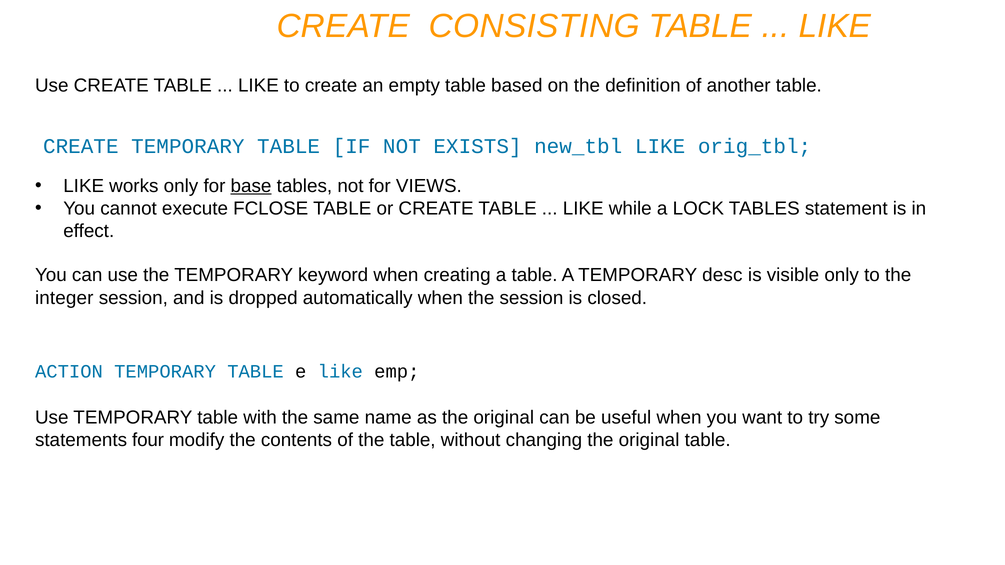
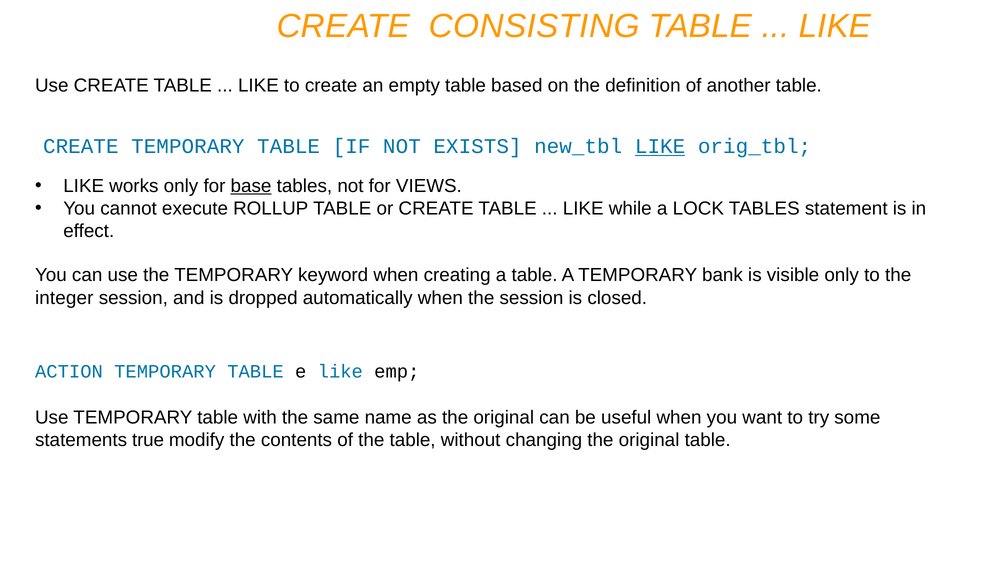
LIKE at (660, 147) underline: none -> present
FCLOSE: FCLOSE -> ROLLUP
desc: desc -> bank
four: four -> true
